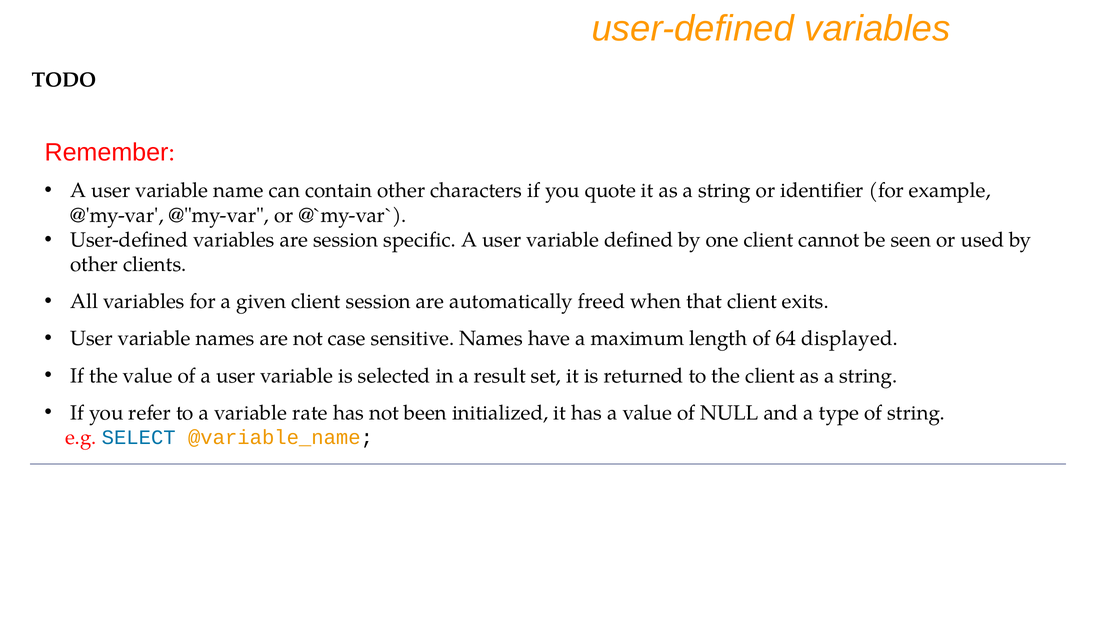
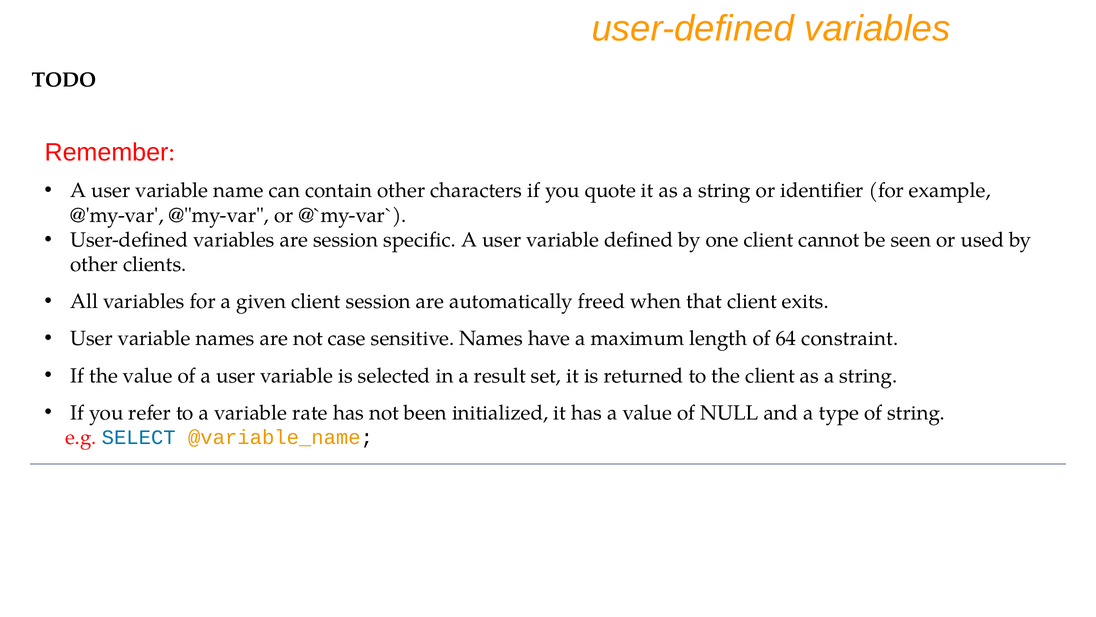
displayed: displayed -> constraint
